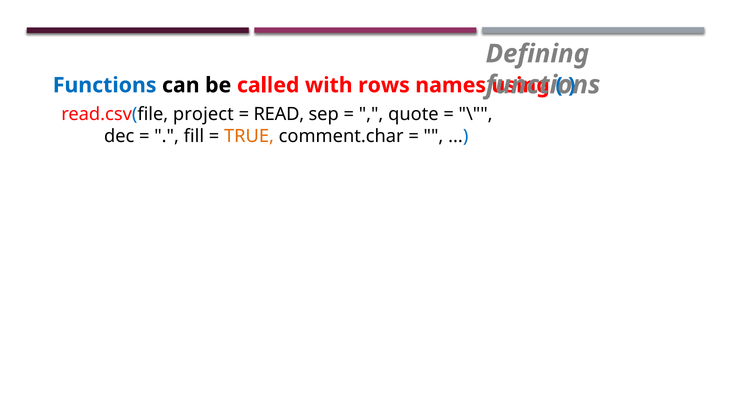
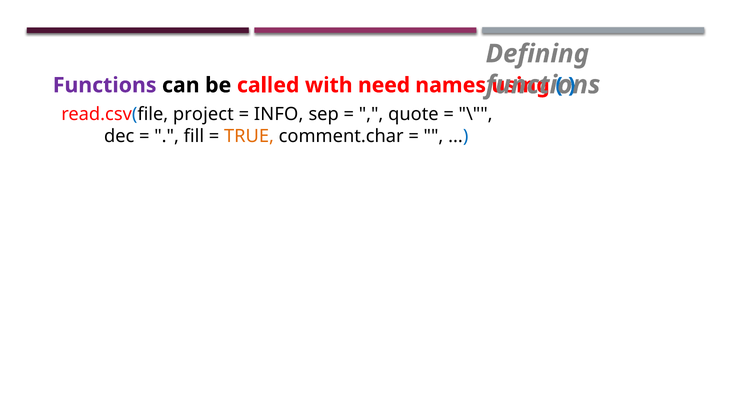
Functions at (105, 85) colour: blue -> purple
rows: rows -> need
READ: READ -> INFO
